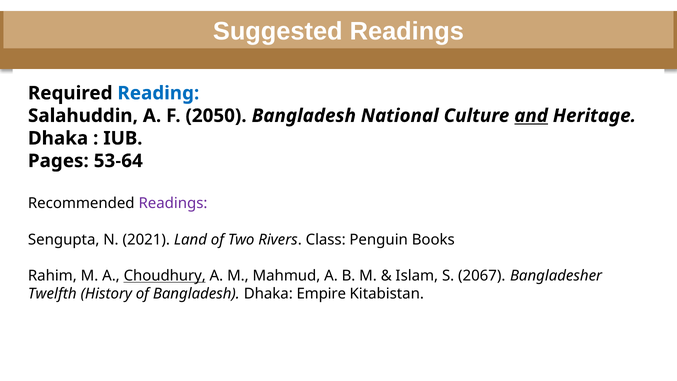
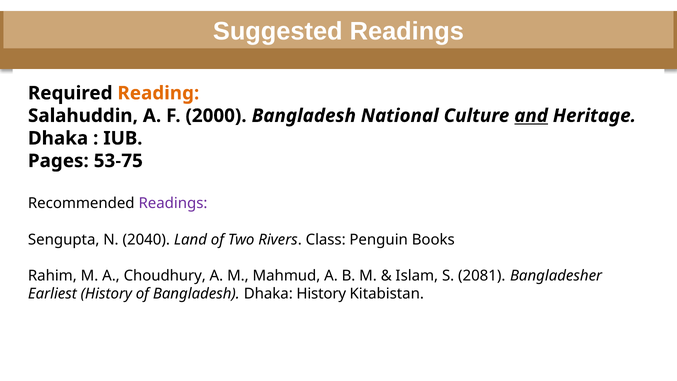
Reading colour: blue -> orange
2050: 2050 -> 2000
53-64: 53-64 -> 53-75
2021: 2021 -> 2040
Choudhury underline: present -> none
2067: 2067 -> 2081
Twelfth: Twelfth -> Earliest
Dhaka Empire: Empire -> History
